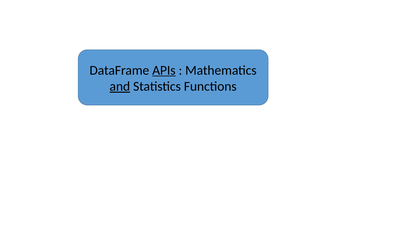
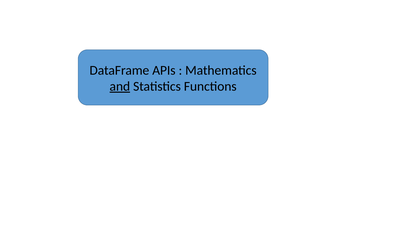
APIs underline: present -> none
